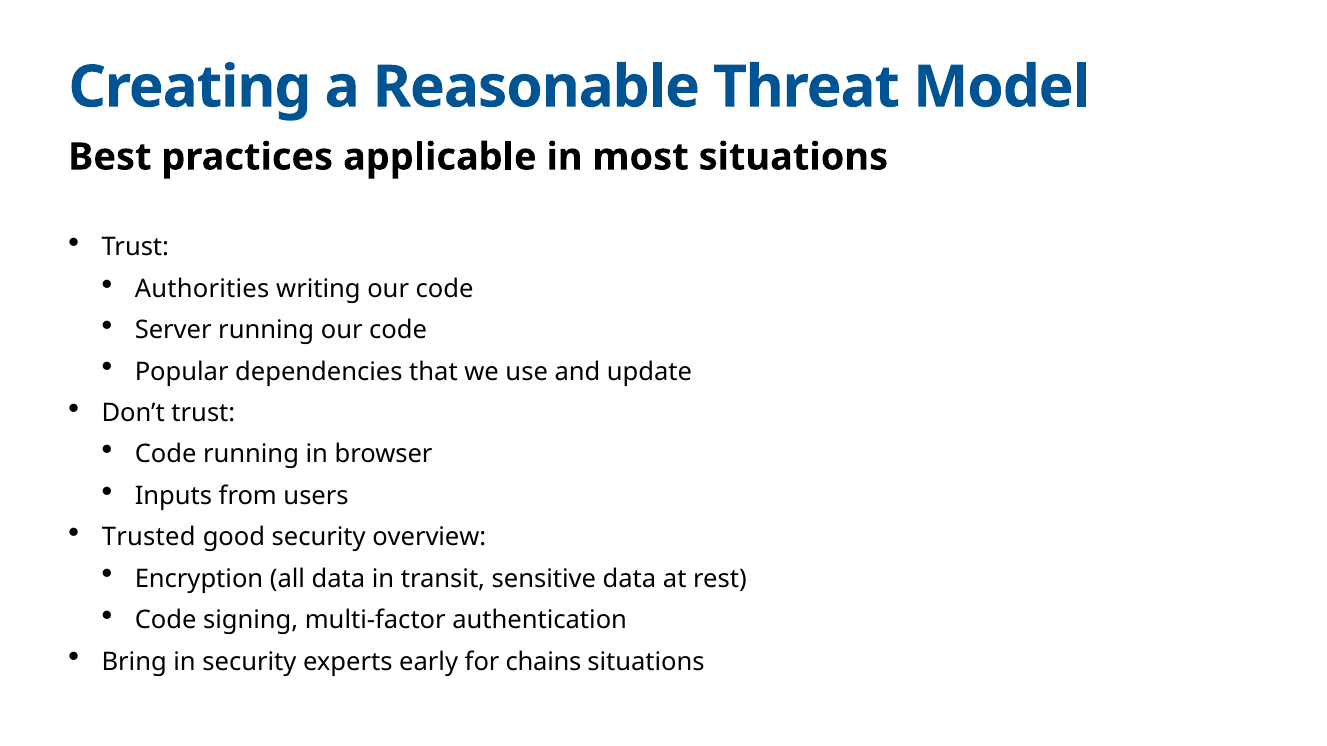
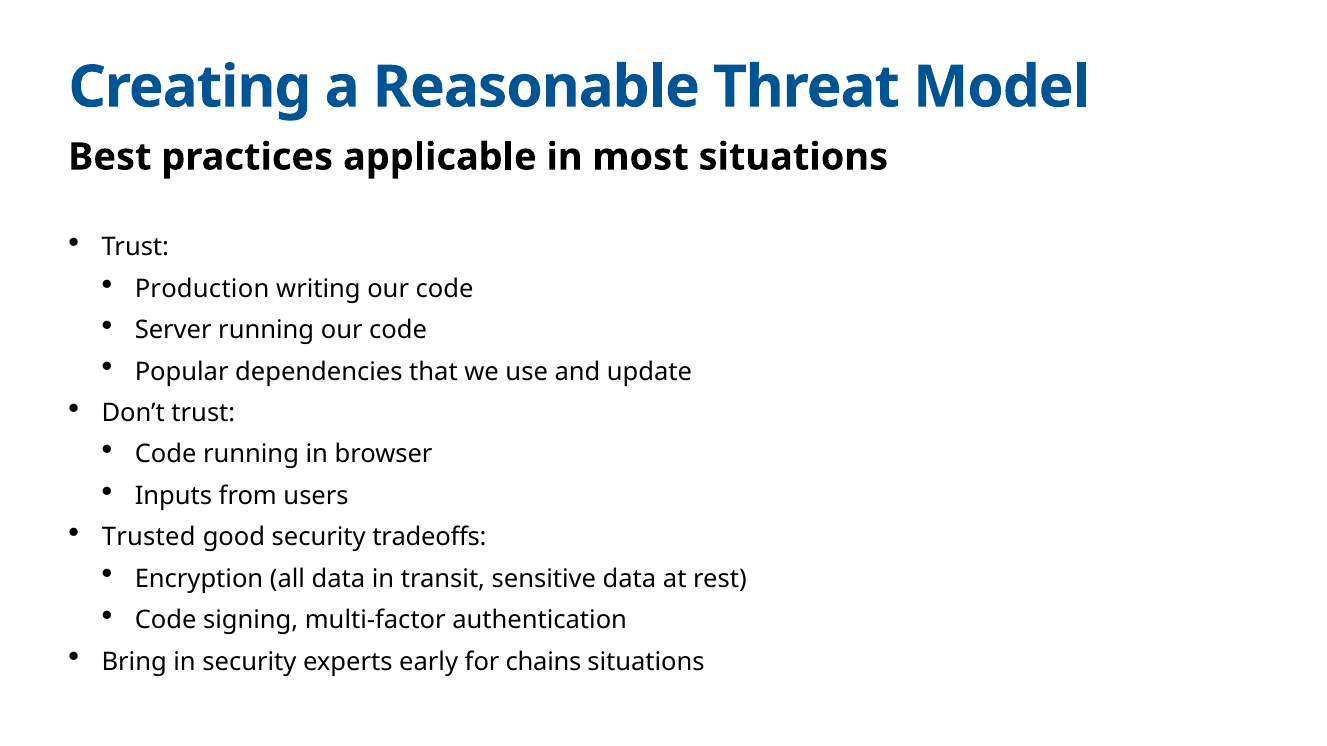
Authorities: Authorities -> Production
overview: overview -> tradeoffs
